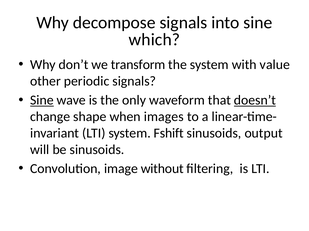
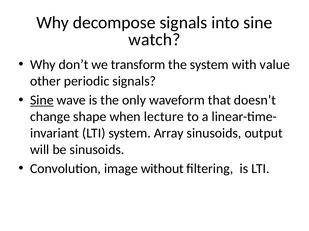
which: which -> watch
doesn’t underline: present -> none
images: images -> lecture
Fshift: Fshift -> Array
